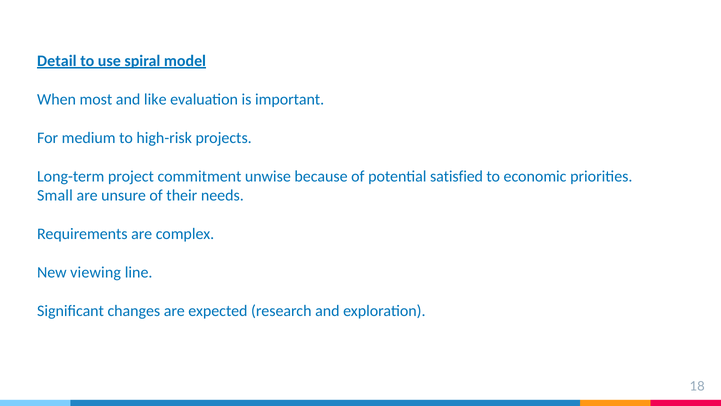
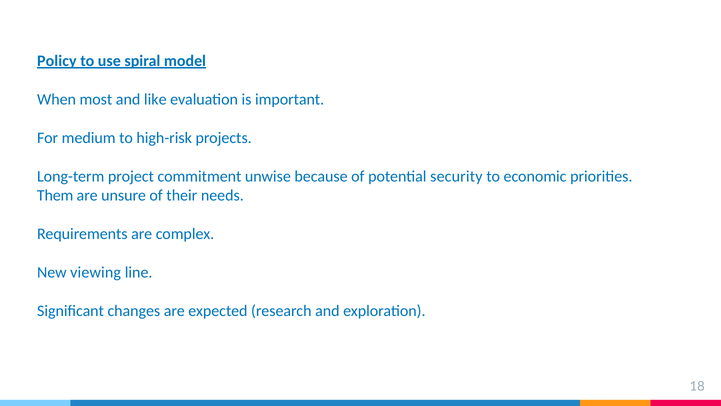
Detail: Detail -> Policy
satisfied: satisfied -> security
Small: Small -> Them
